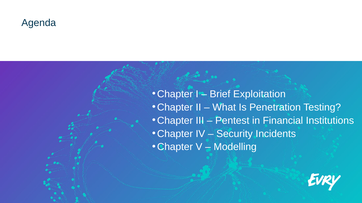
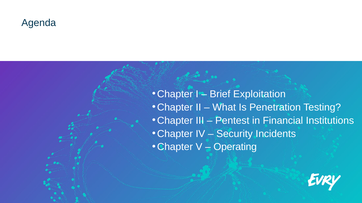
Modelling: Modelling -> Operating
